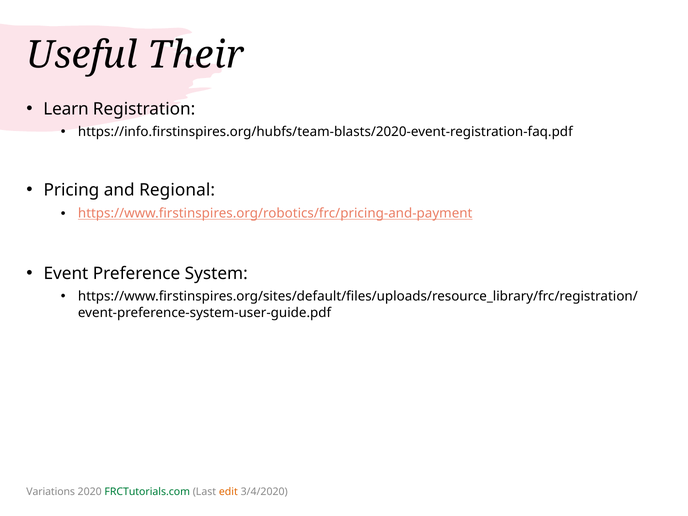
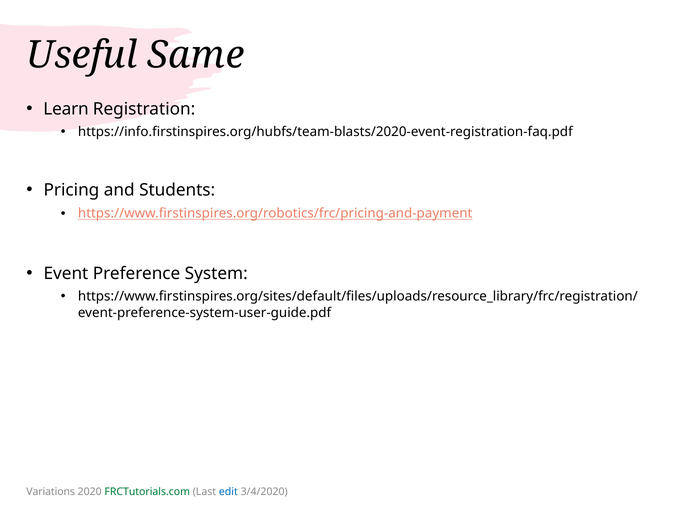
Their: Their -> Same
Regional: Regional -> Students
edit colour: orange -> blue
